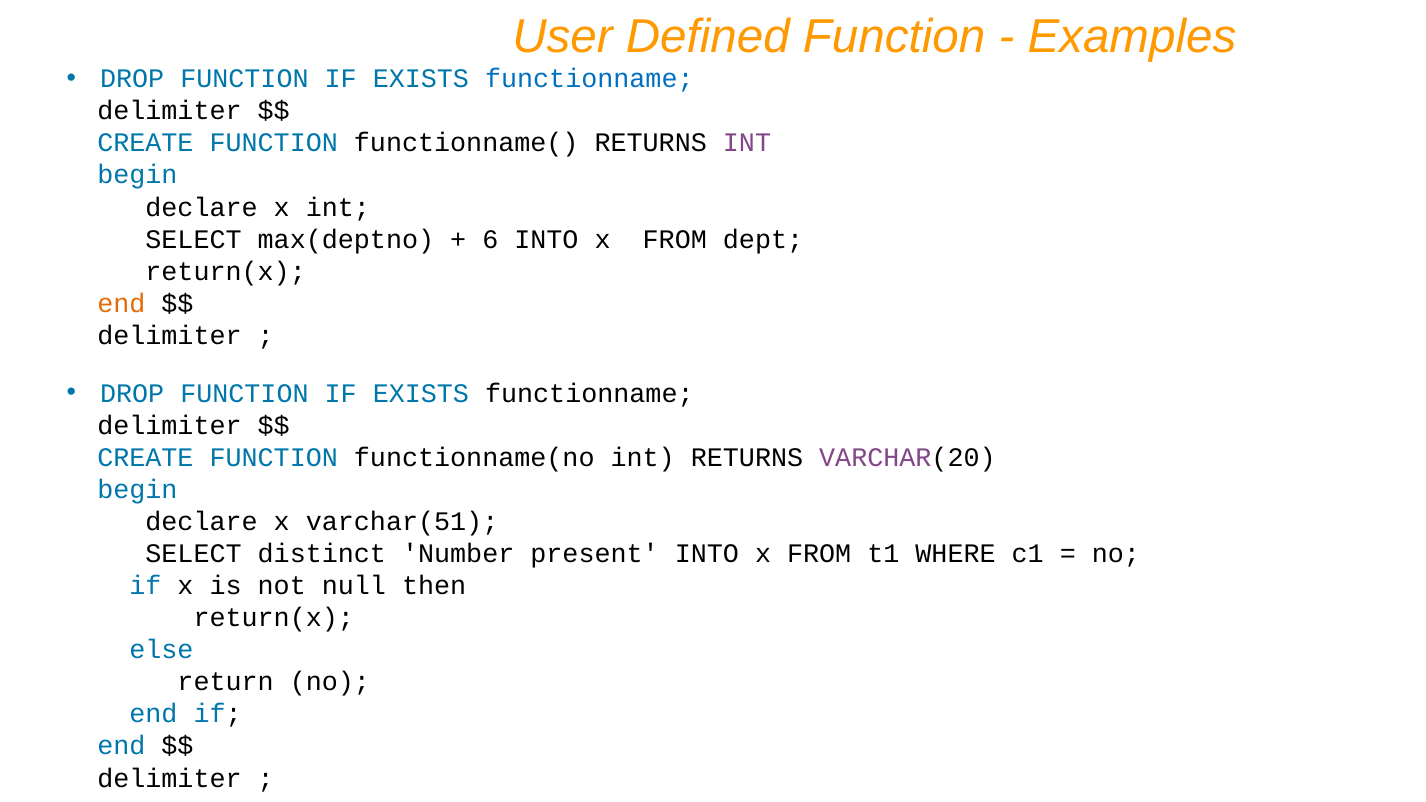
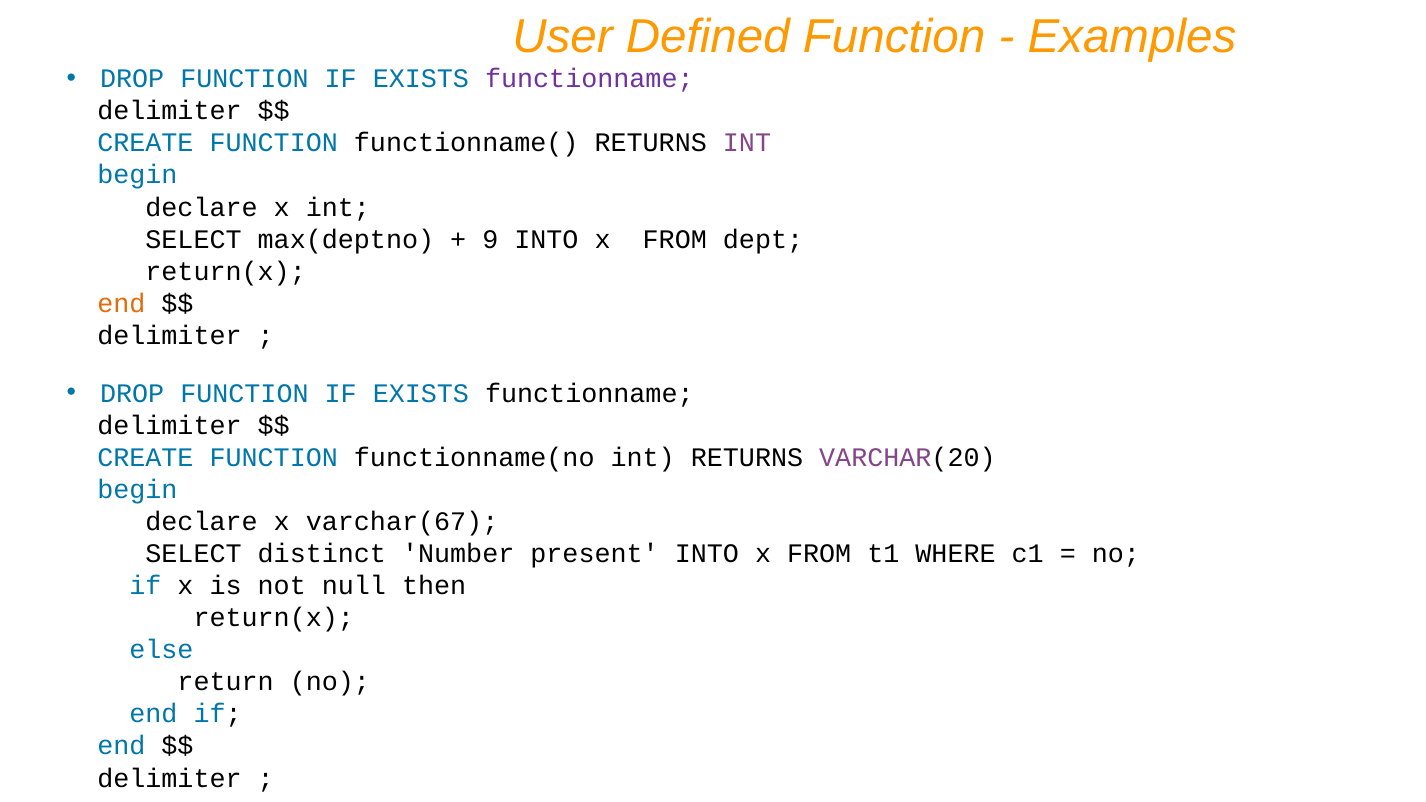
functionname at (589, 79) colour: blue -> purple
6: 6 -> 9
varchar(51: varchar(51 -> varchar(67
